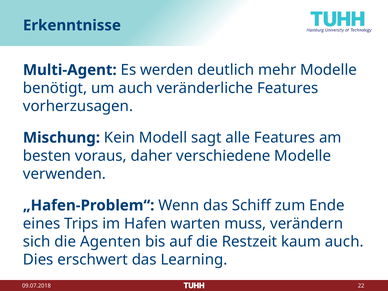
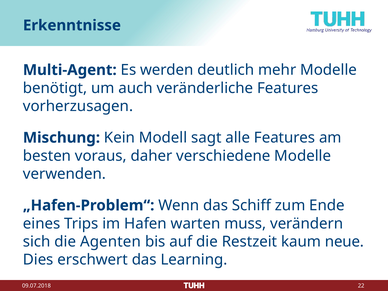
kaum auch: auch -> neue
